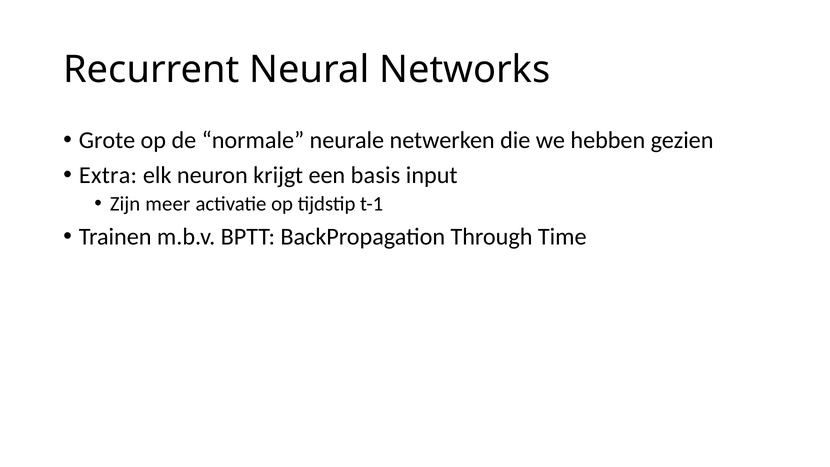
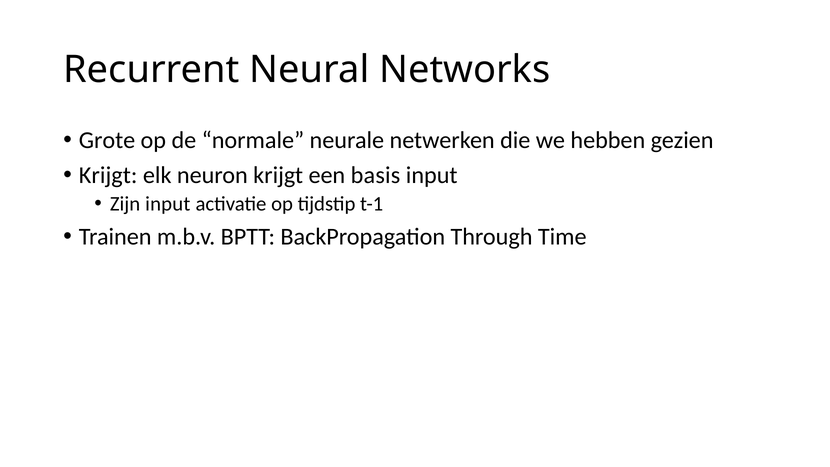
Extra at (108, 175): Extra -> Krijgt
Zijn meer: meer -> input
